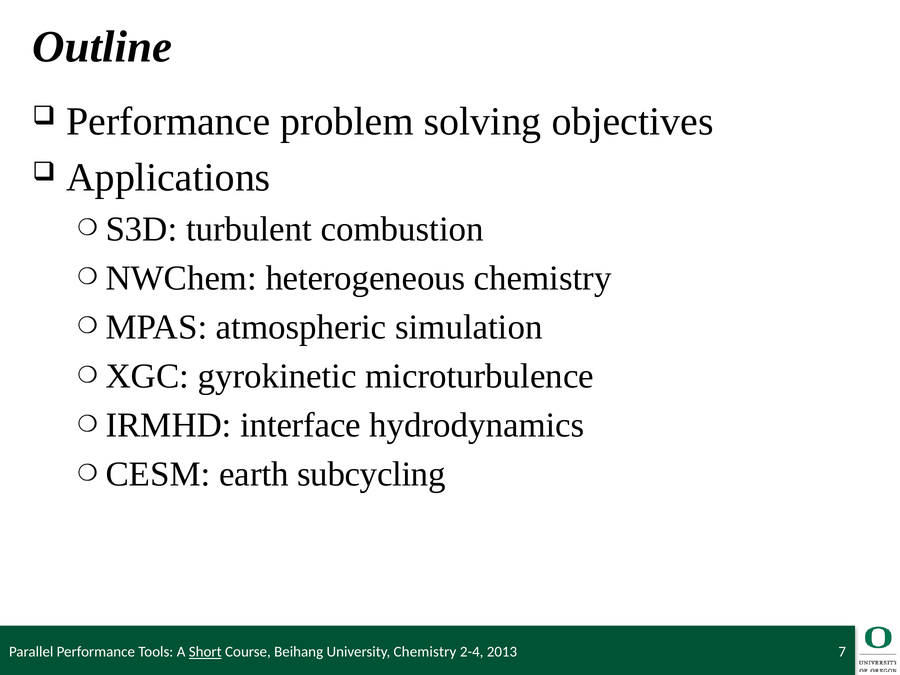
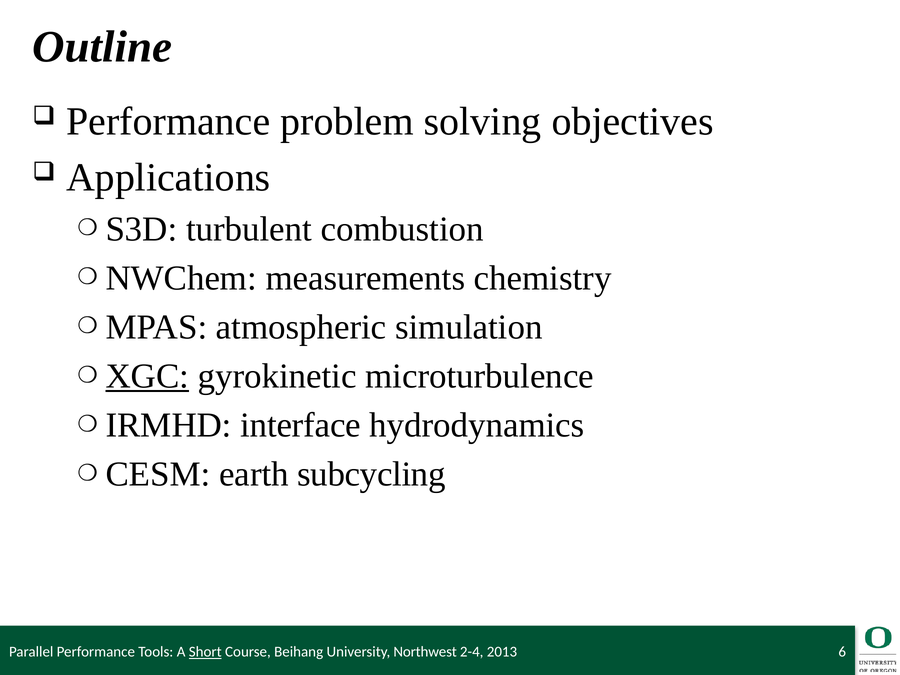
heterogeneous: heterogeneous -> measurements
XGC underline: none -> present
University Chemistry: Chemistry -> Northwest
7: 7 -> 6
